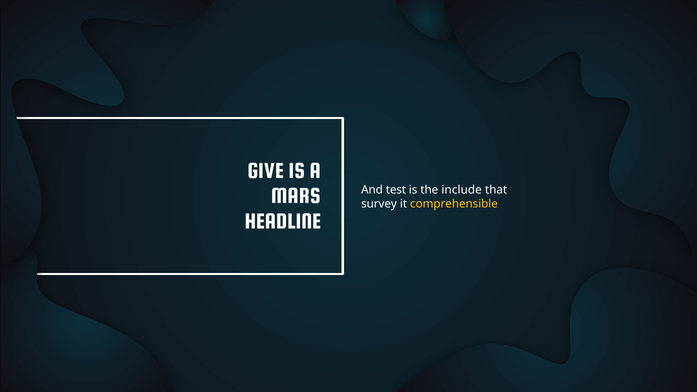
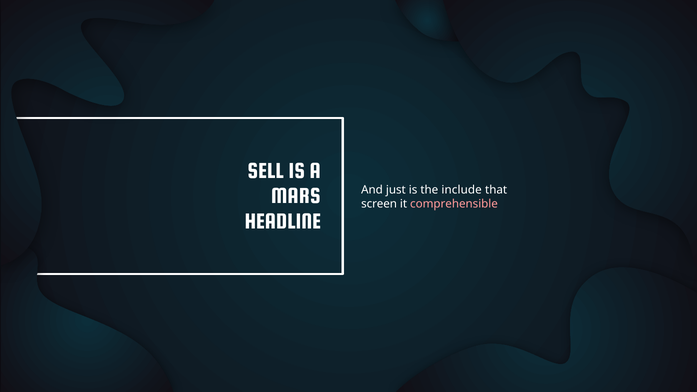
GIVE: GIVE -> SELL
test: test -> just
survey: survey -> screen
comprehensible colour: yellow -> pink
